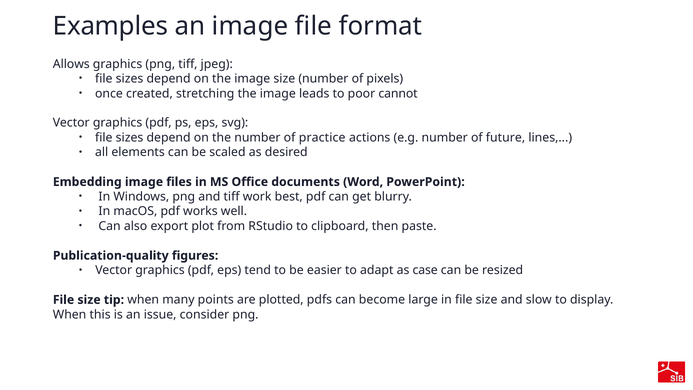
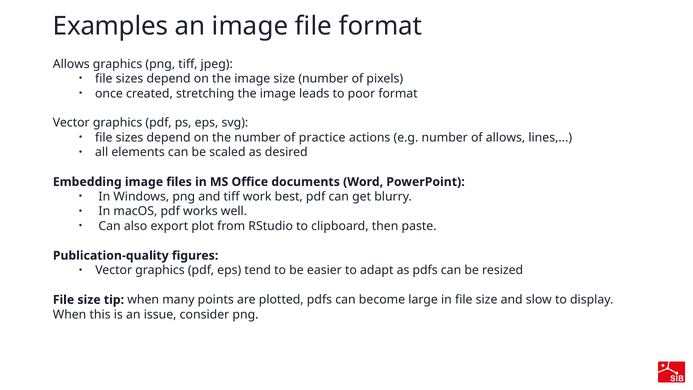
poor cannot: cannot -> format
of future: future -> allows
as case: case -> pdfs
